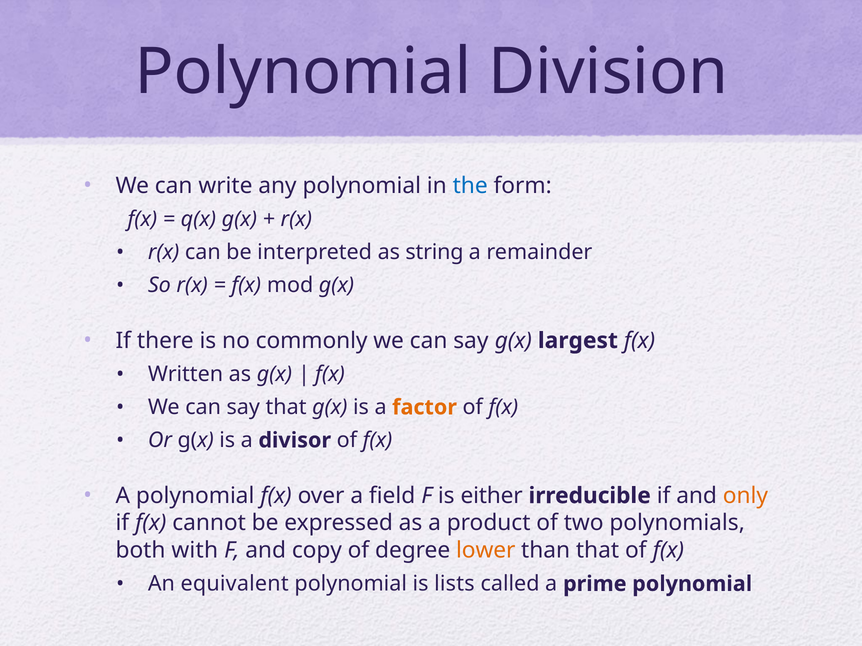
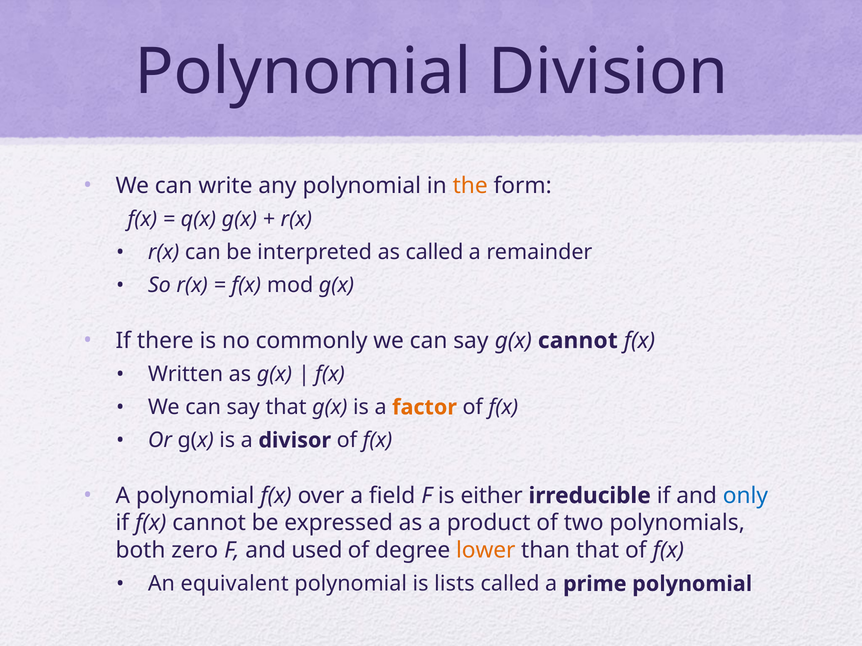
the colour: blue -> orange
as string: string -> called
g(x largest: largest -> cannot
only colour: orange -> blue
with: with -> zero
copy: copy -> used
